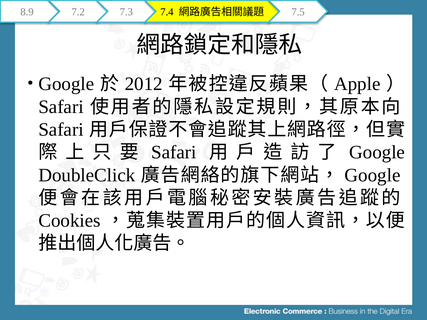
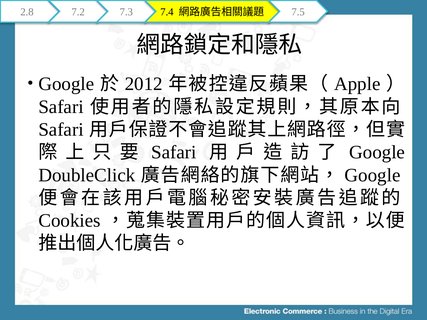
8.9: 8.9 -> 2.8
